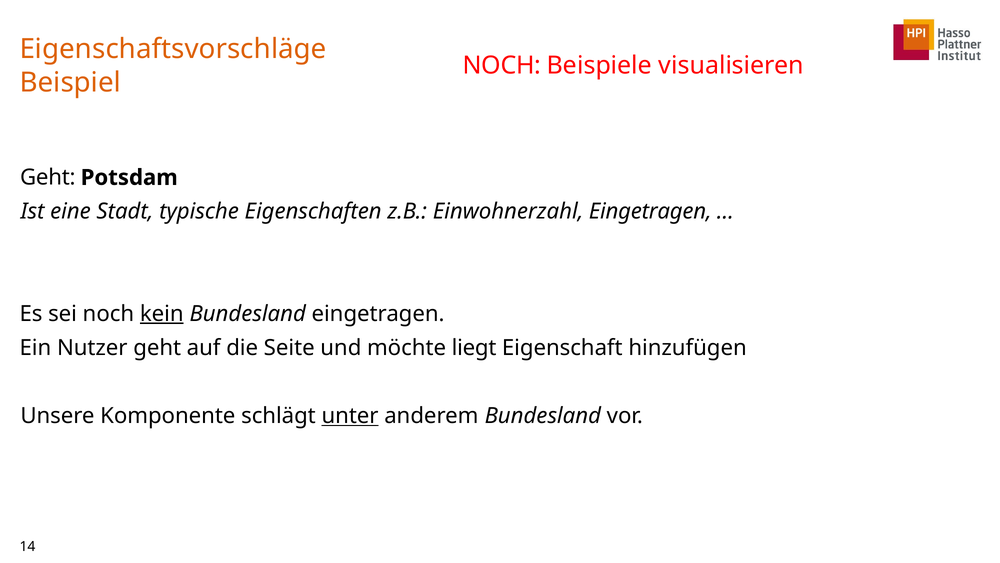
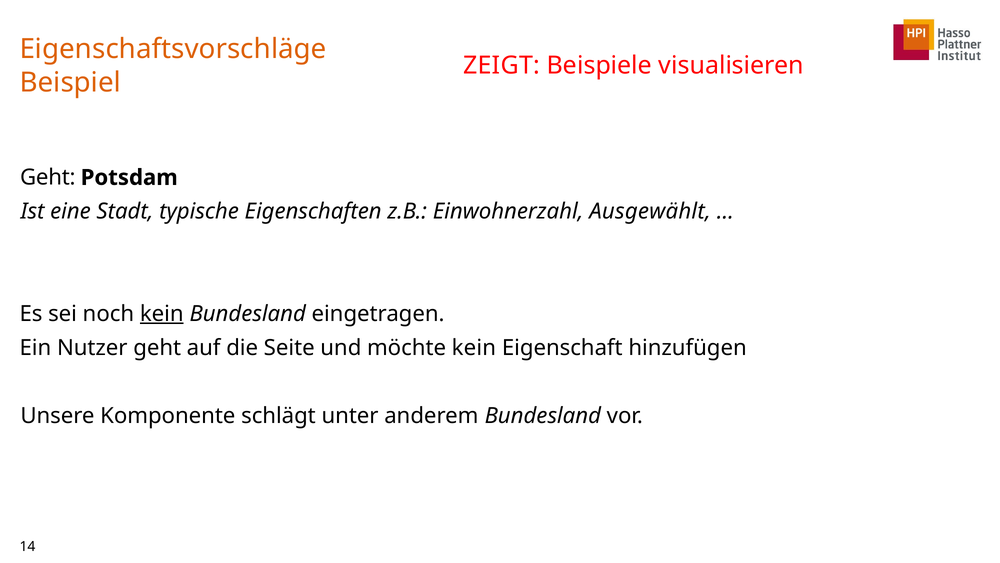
NOCH at (502, 66): NOCH -> ZEIGT
Einwohnerzahl Eingetragen: Eingetragen -> Ausgewählt
möchte liegt: liegt -> kein
unter underline: present -> none
